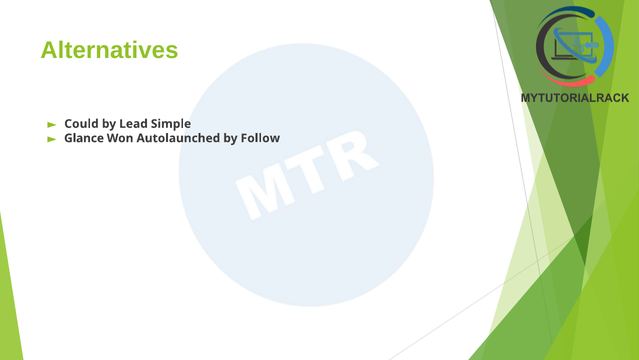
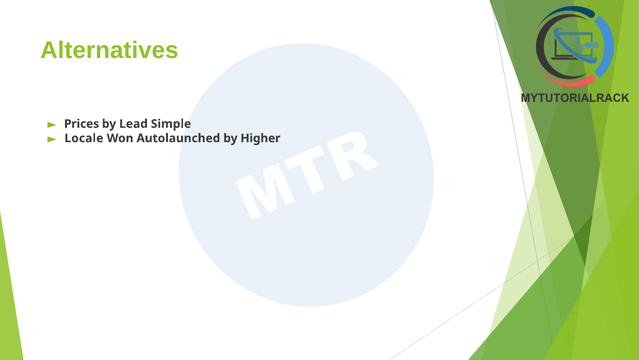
Could: Could -> Prices
Glance: Glance -> Locale
Follow: Follow -> Higher
